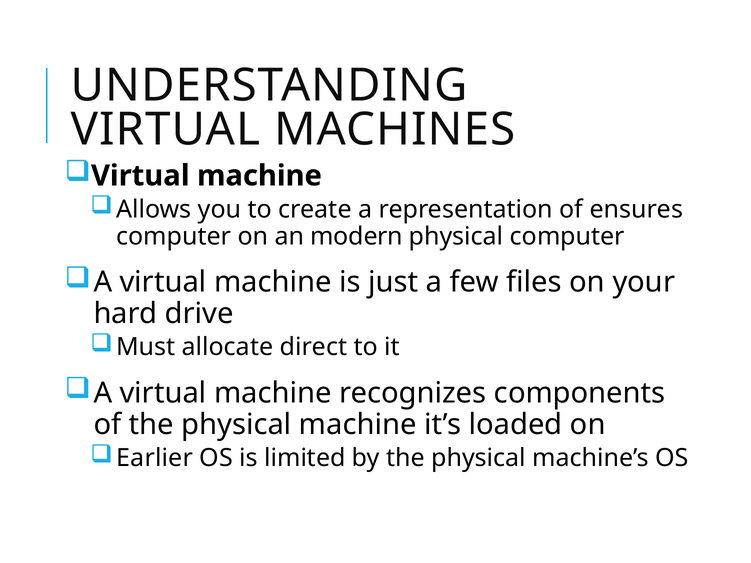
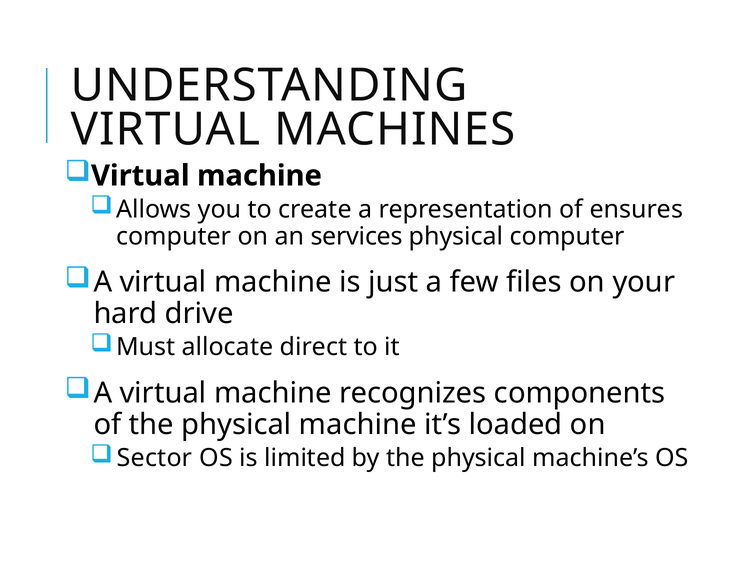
modern: modern -> services
Earlier: Earlier -> Sector
